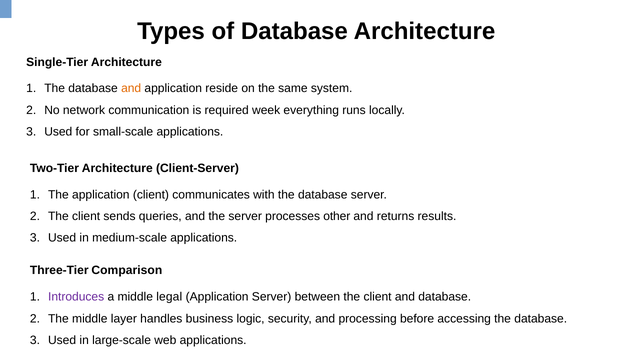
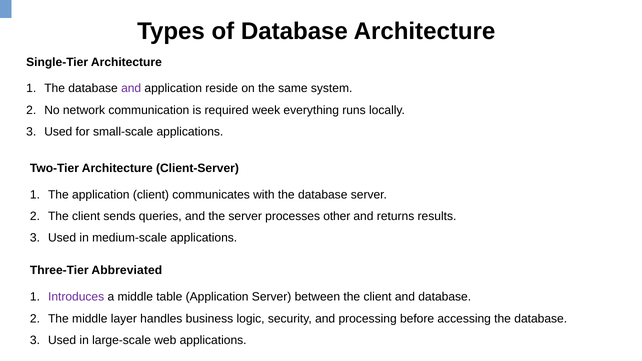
and at (131, 89) colour: orange -> purple
Comparison: Comparison -> Abbreviated
legal: legal -> table
